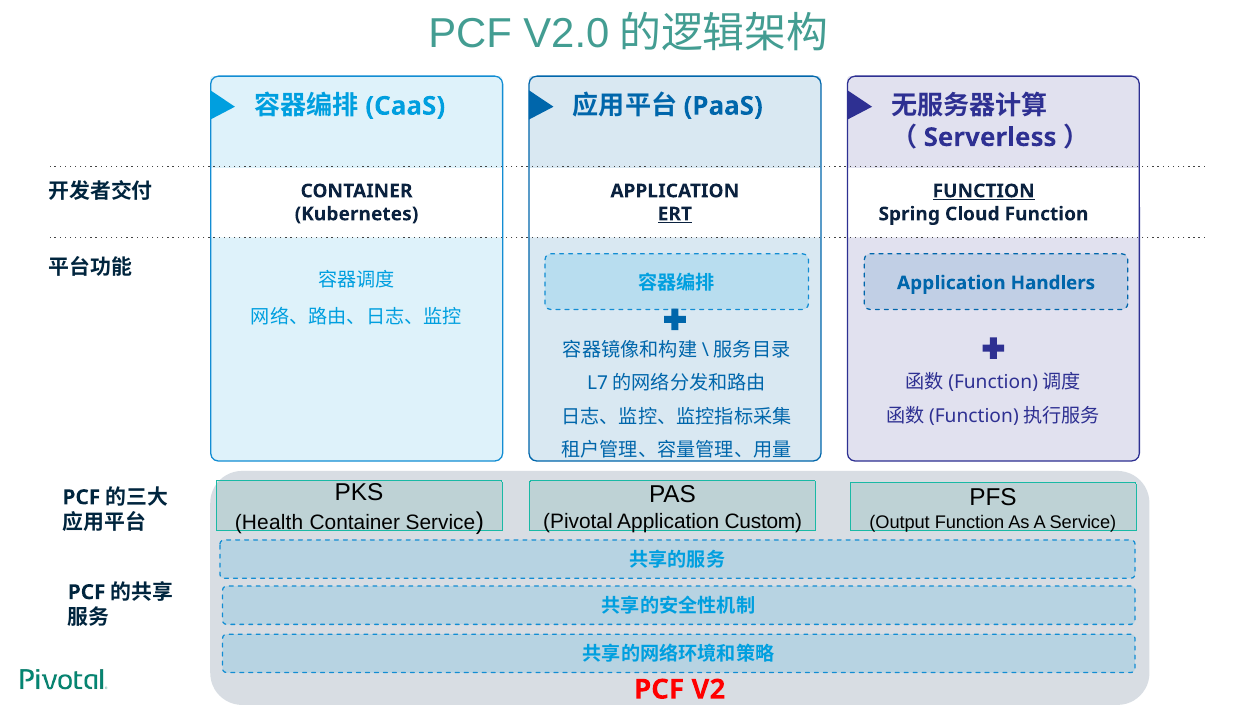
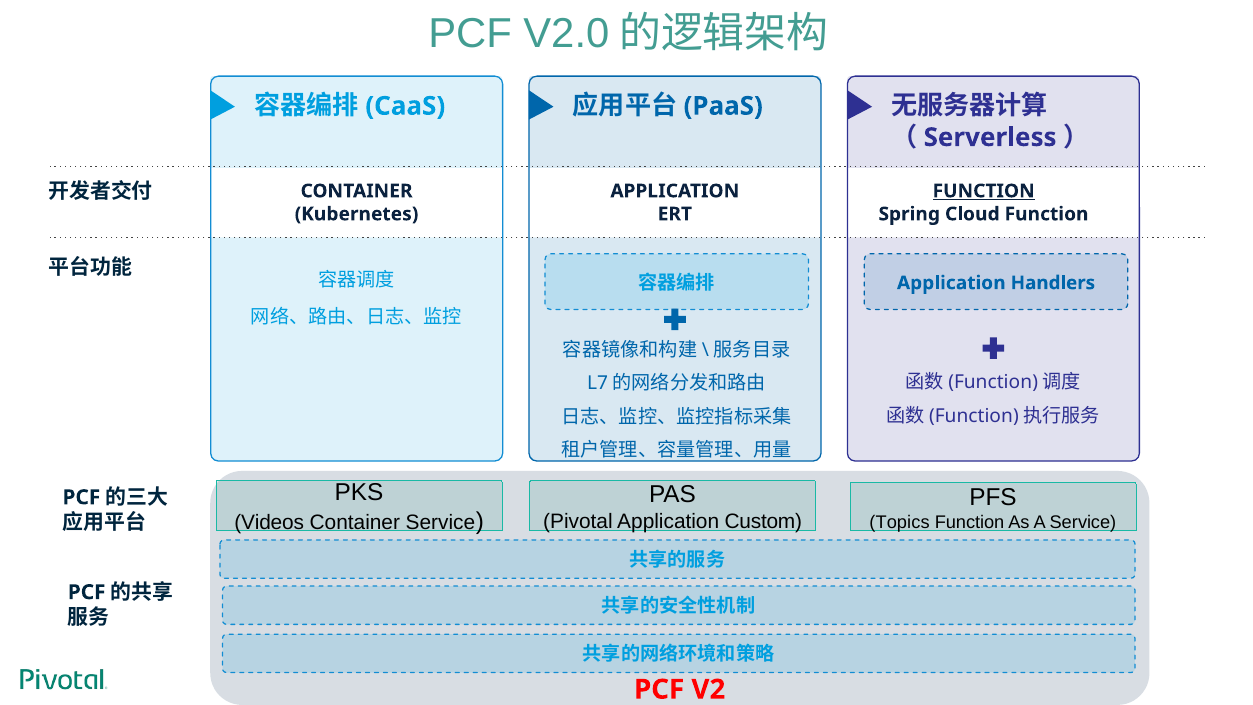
ERT underline: present -> none
Health: Health -> Videos
Output: Output -> Topics
